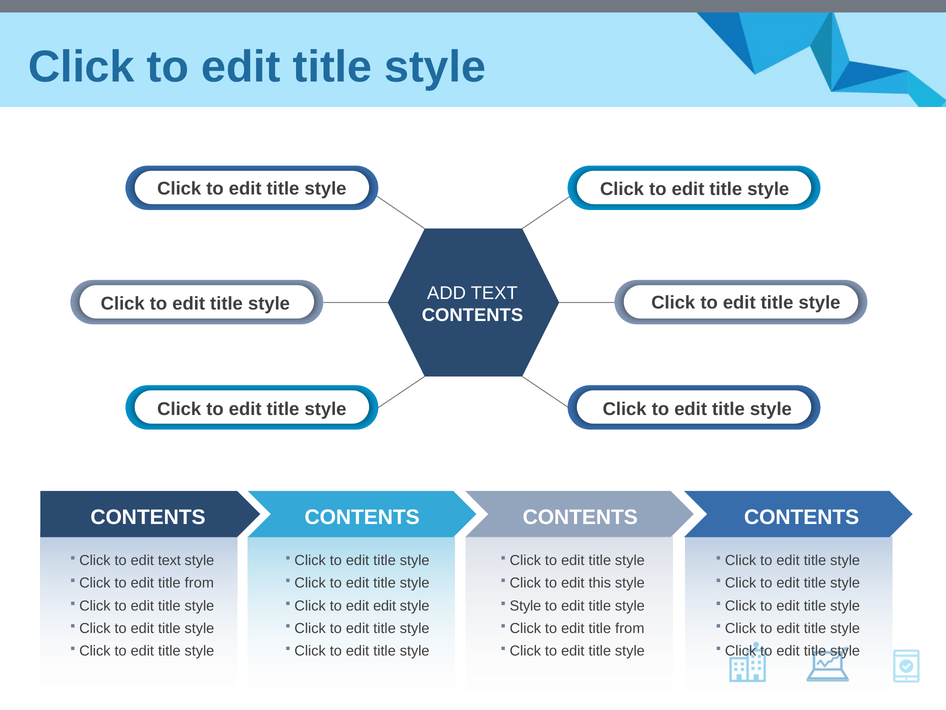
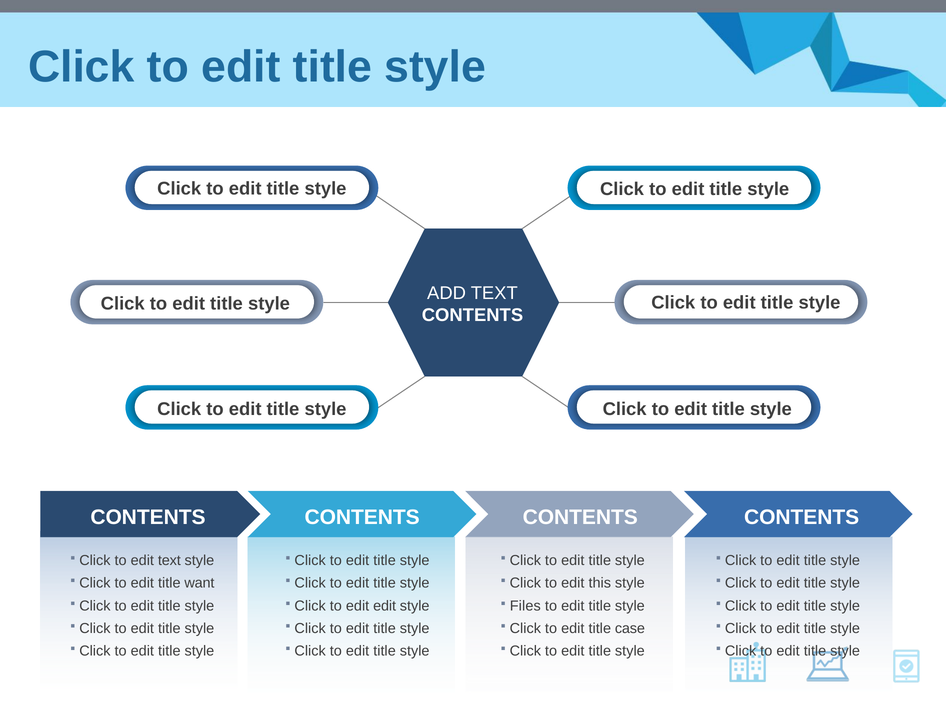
from at (199, 583): from -> want
Style at (525, 605): Style -> Files
from at (630, 628): from -> case
